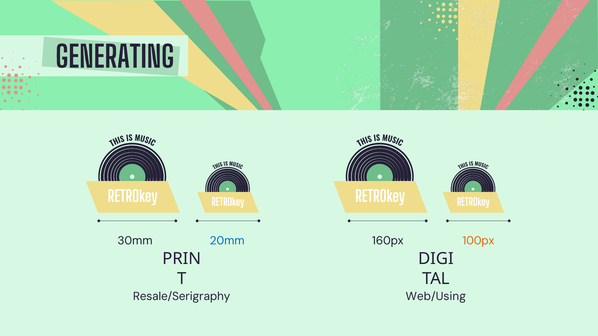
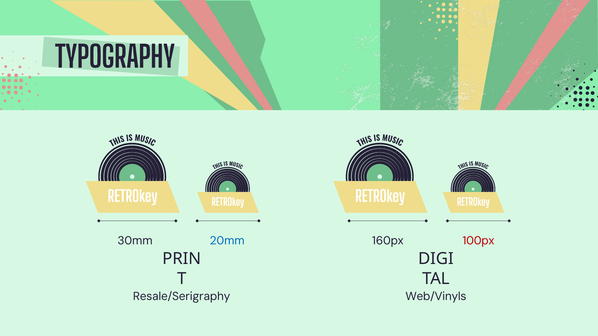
GENERATING: GENERATING -> TYPOGRAPHY
100px colour: orange -> red
Web/Using: Web/Using -> Web/Vinyls
